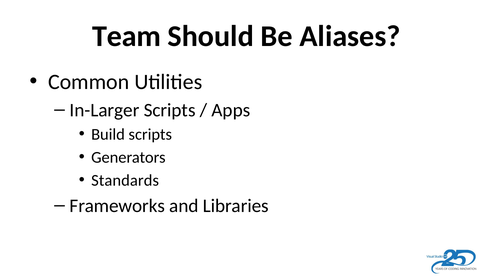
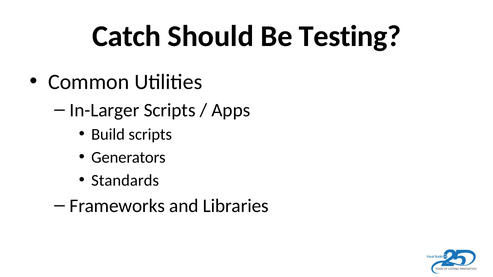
Team: Team -> Catch
Aliases: Aliases -> Testing
